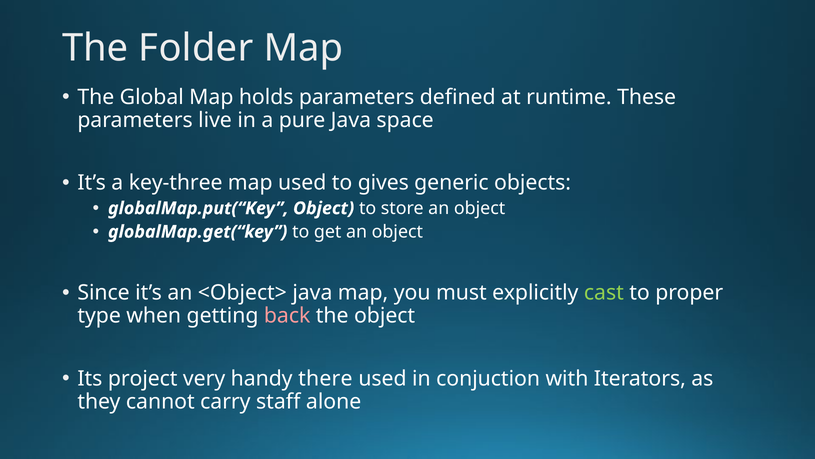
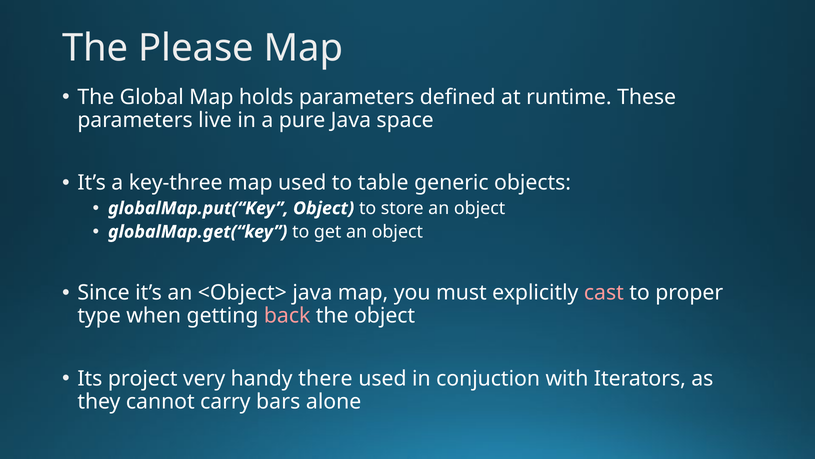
Folder: Folder -> Please
gives: gives -> table
cast colour: light green -> pink
staff: staff -> bars
